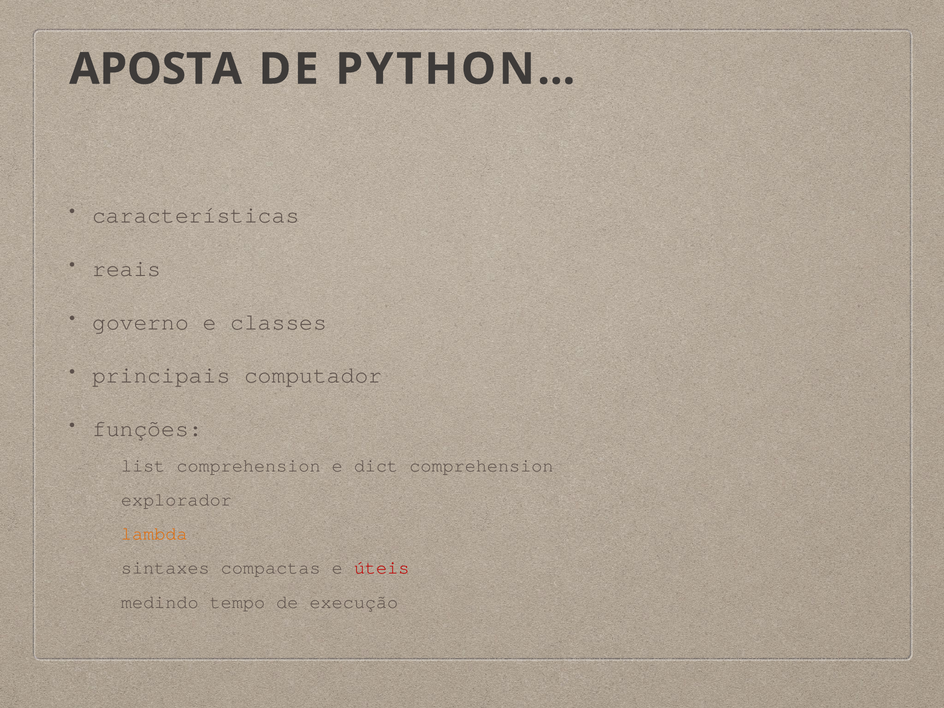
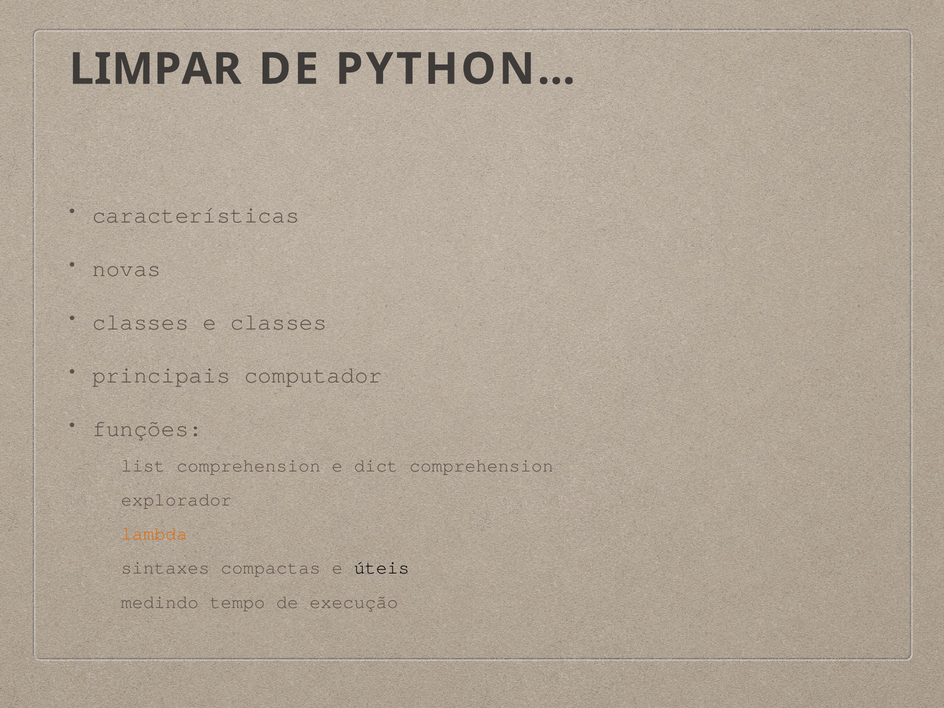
APOSTA: APOSTA -> LIMPAR
reais: reais -> novas
governo at (141, 322): governo -> classes
úteis colour: red -> black
